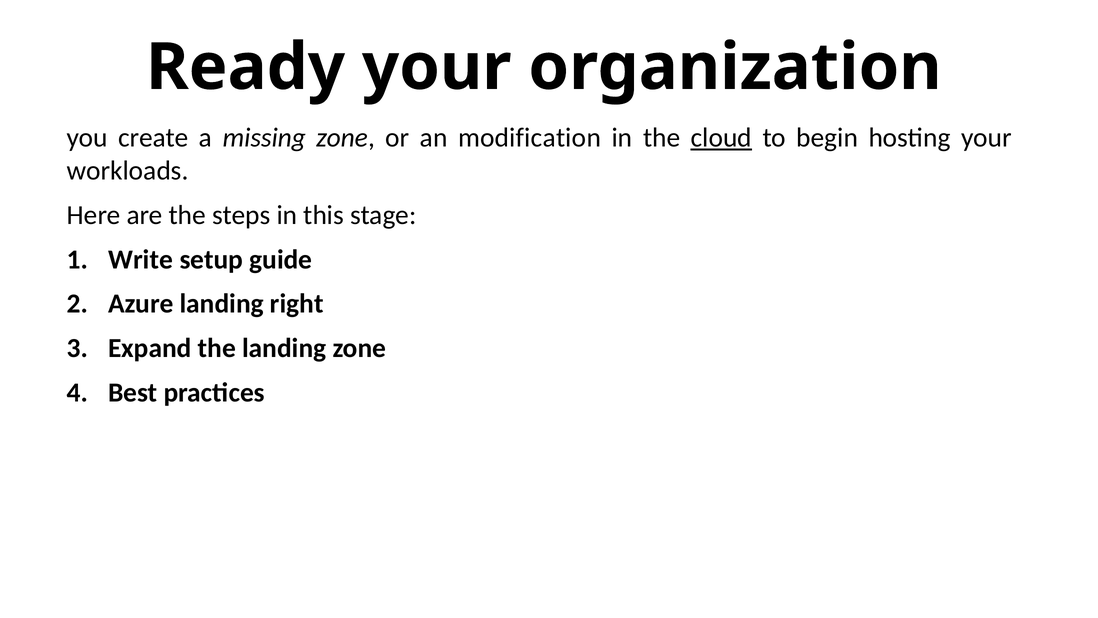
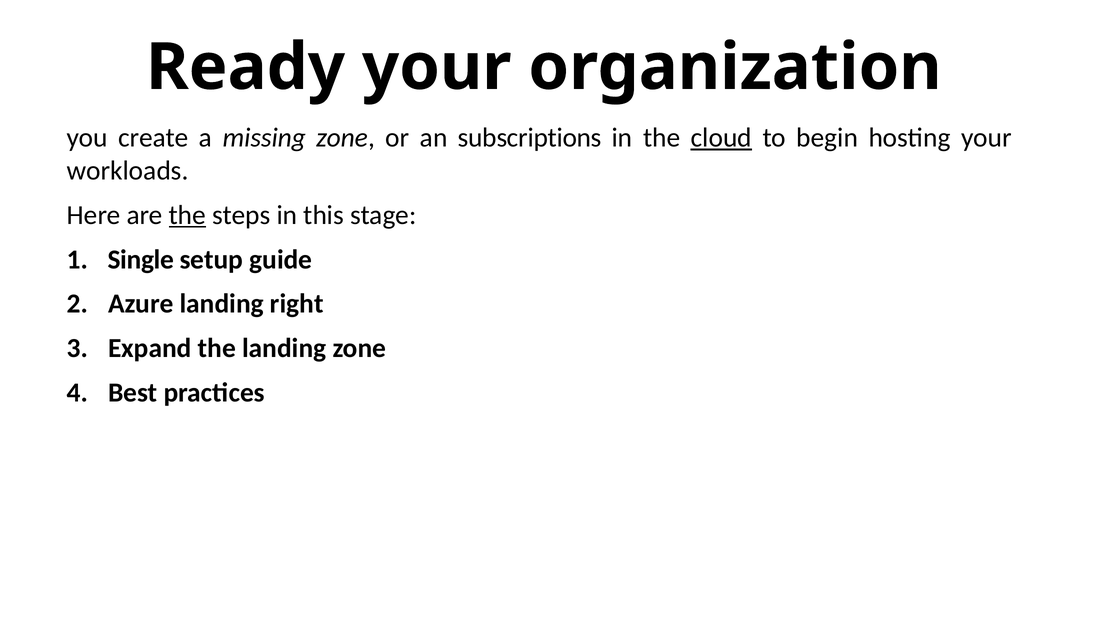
modification: modification -> subscriptions
the at (187, 215) underline: none -> present
Write: Write -> Single
